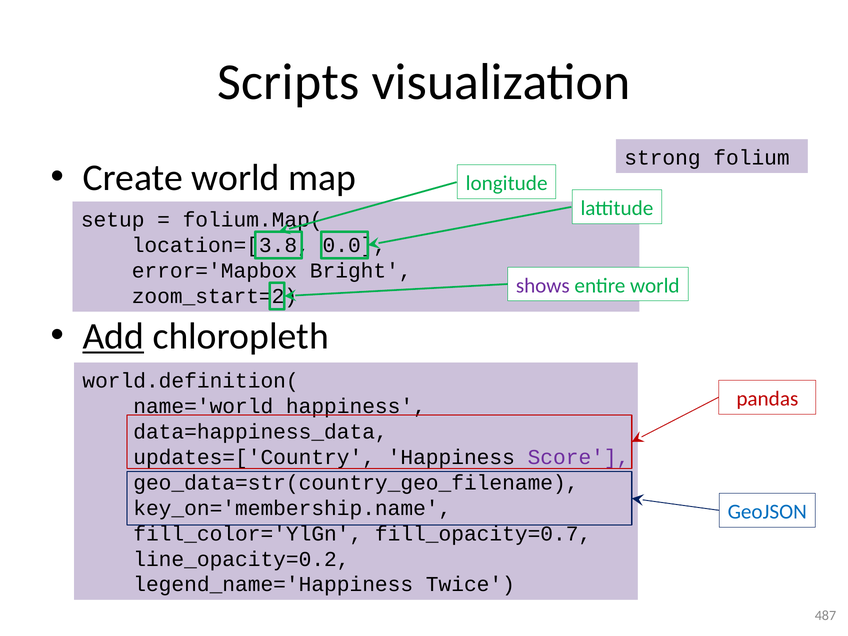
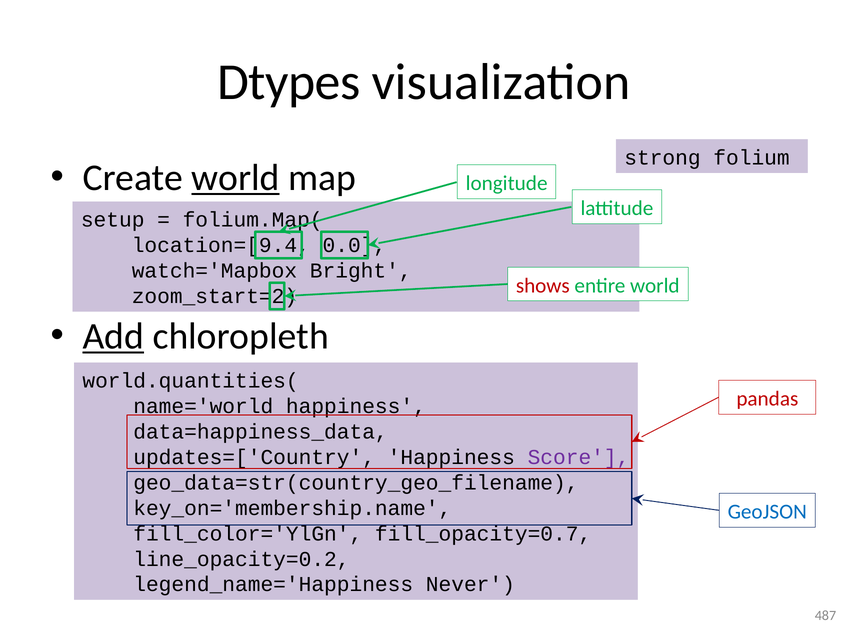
Scripts: Scripts -> Dtypes
world at (235, 178) underline: none -> present
location=[3.8: location=[3.8 -> location=[9.4
error='Mapbox: error='Mapbox -> watch='Mapbox
shows colour: purple -> red
world.definition(: world.definition( -> world.quantities(
Twice: Twice -> Never
